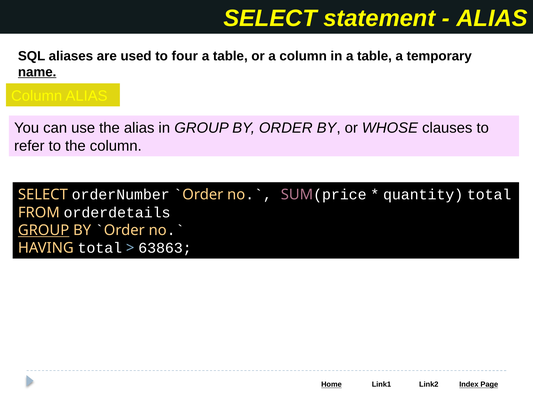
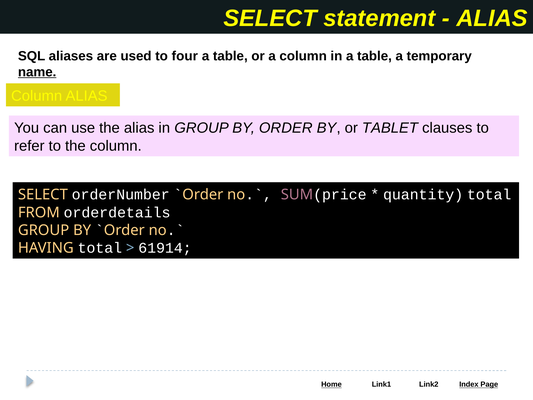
WHOSE: WHOSE -> TABLET
GROUP at (44, 230) underline: present -> none
63863: 63863 -> 61914
